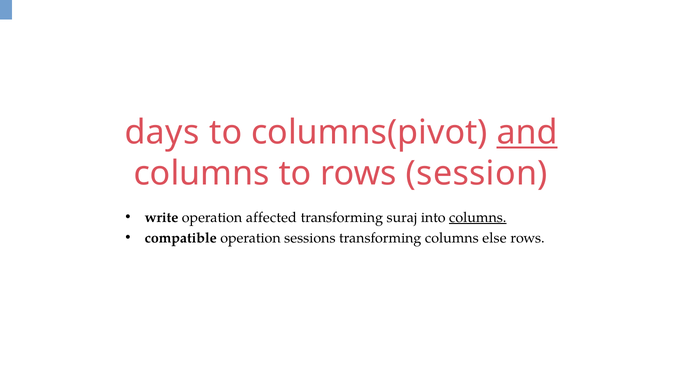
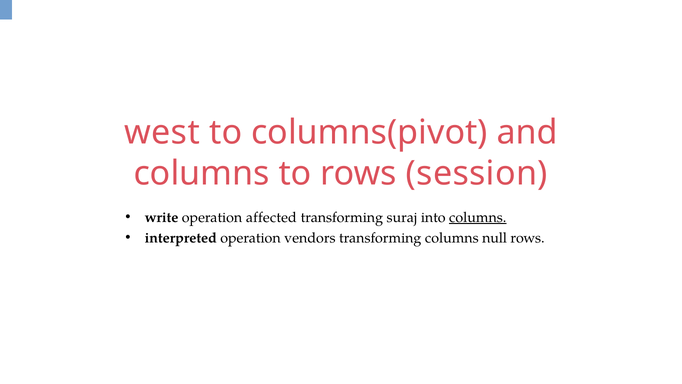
days: days -> west
and underline: present -> none
compatible: compatible -> interpreted
sessions: sessions -> vendors
else: else -> null
